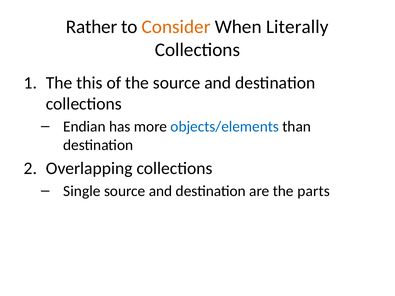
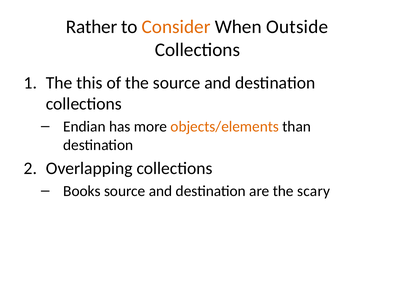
Literally: Literally -> Outside
objects/elements colour: blue -> orange
Single: Single -> Books
parts: parts -> scary
